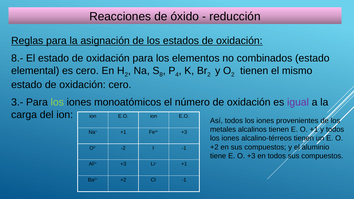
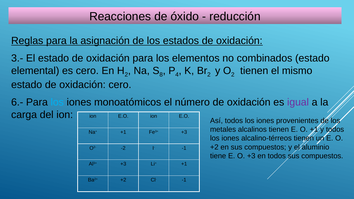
8.-: 8.- -> 3.-
3.-: 3.- -> 6.-
los at (57, 102) colour: light green -> light blue
